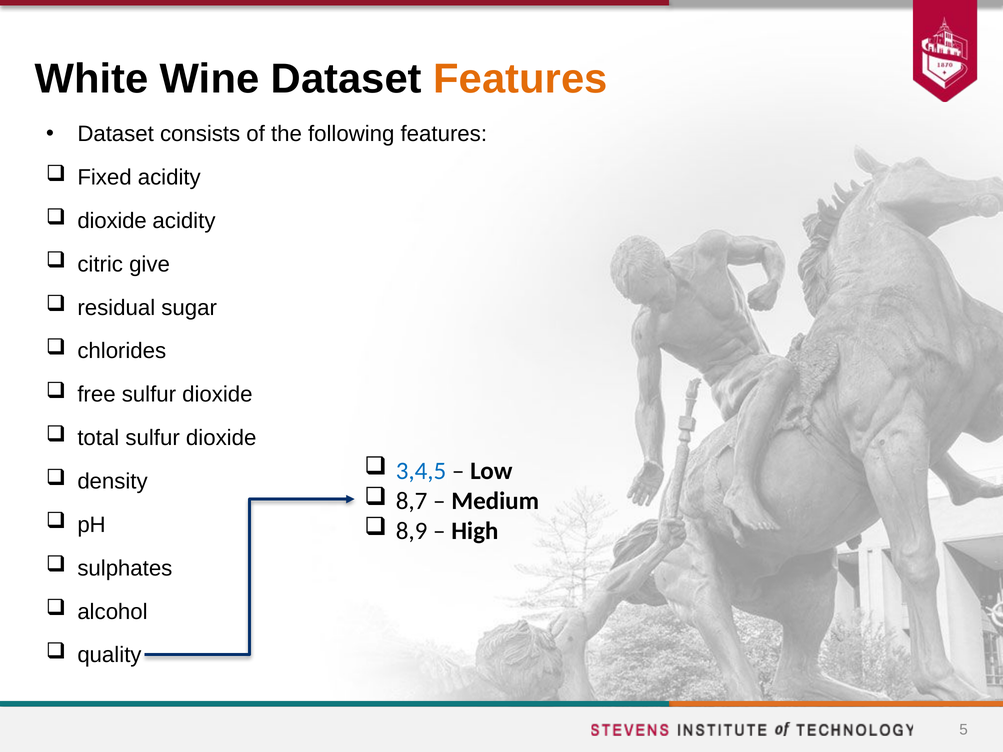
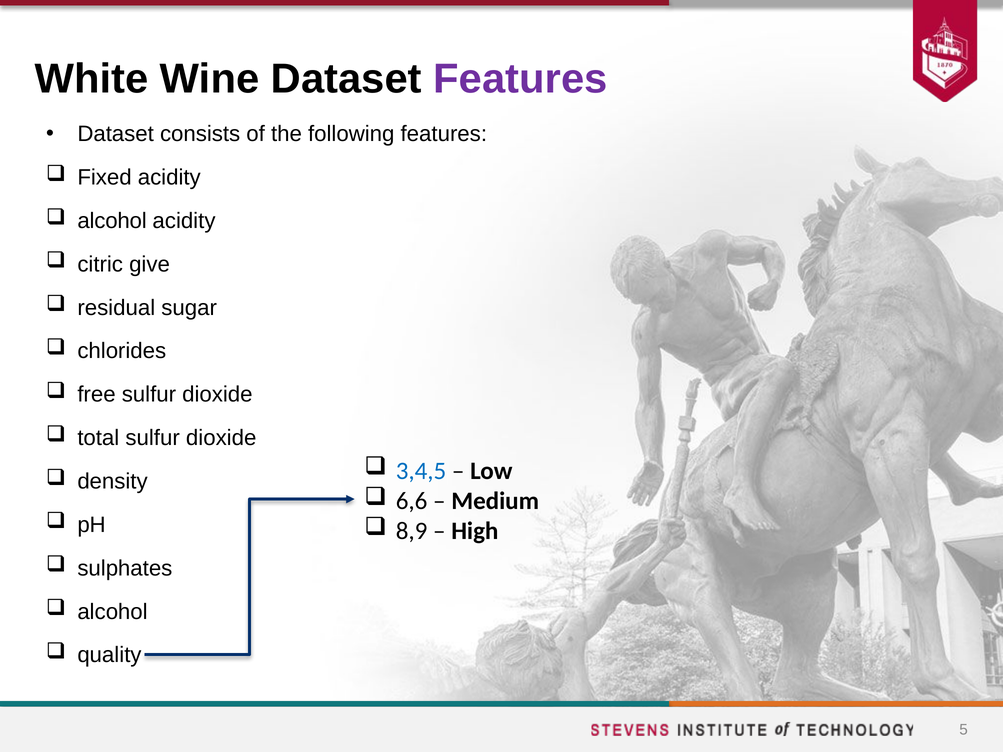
Features at (520, 79) colour: orange -> purple
dioxide at (112, 221): dioxide -> alcohol
8,7: 8,7 -> 6,6
